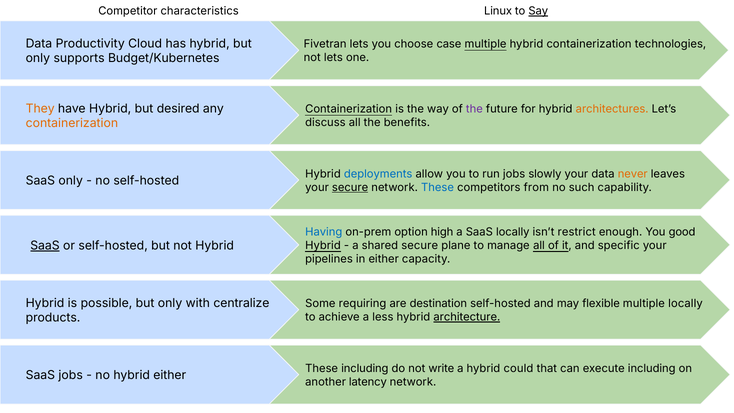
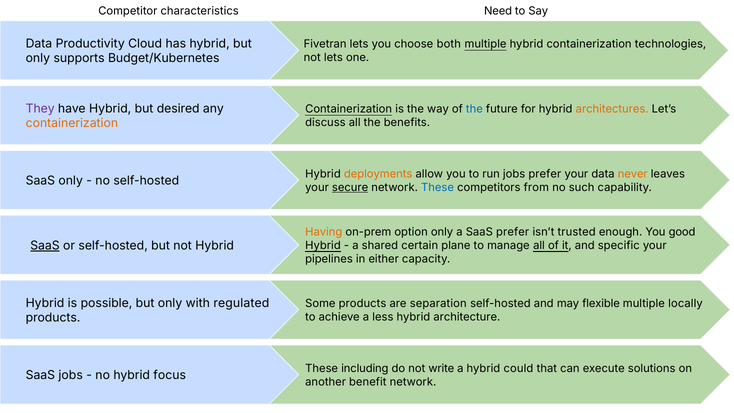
Linux: Linux -> Need
Say underline: present -> none
case: case -> both
They colour: orange -> purple
the at (474, 109) colour: purple -> blue
deployments colour: blue -> orange
jobs slowly: slowly -> prefer
Having colour: blue -> orange
option high: high -> only
SaaS locally: locally -> prefer
restrict: restrict -> trusted
shared secure: secure -> certain
centralize: centralize -> regulated
Some requiring: requiring -> products
destination: destination -> separation
architecture underline: present -> none
execute including: including -> solutions
hybrid either: either -> focus
latency: latency -> benefit
